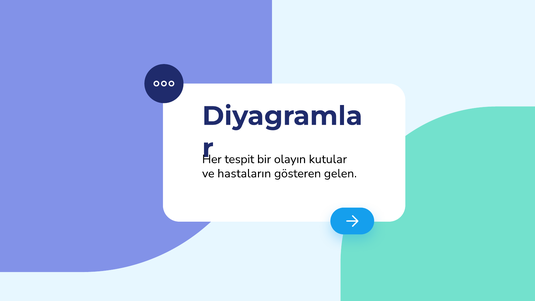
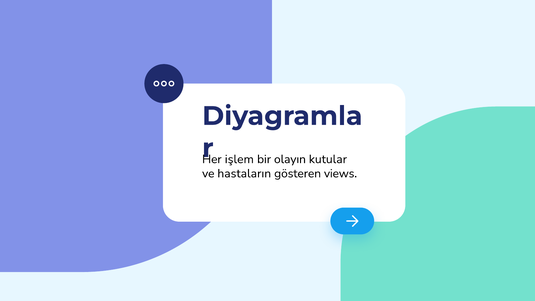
tespit: tespit -> işlem
gelen: gelen -> views
